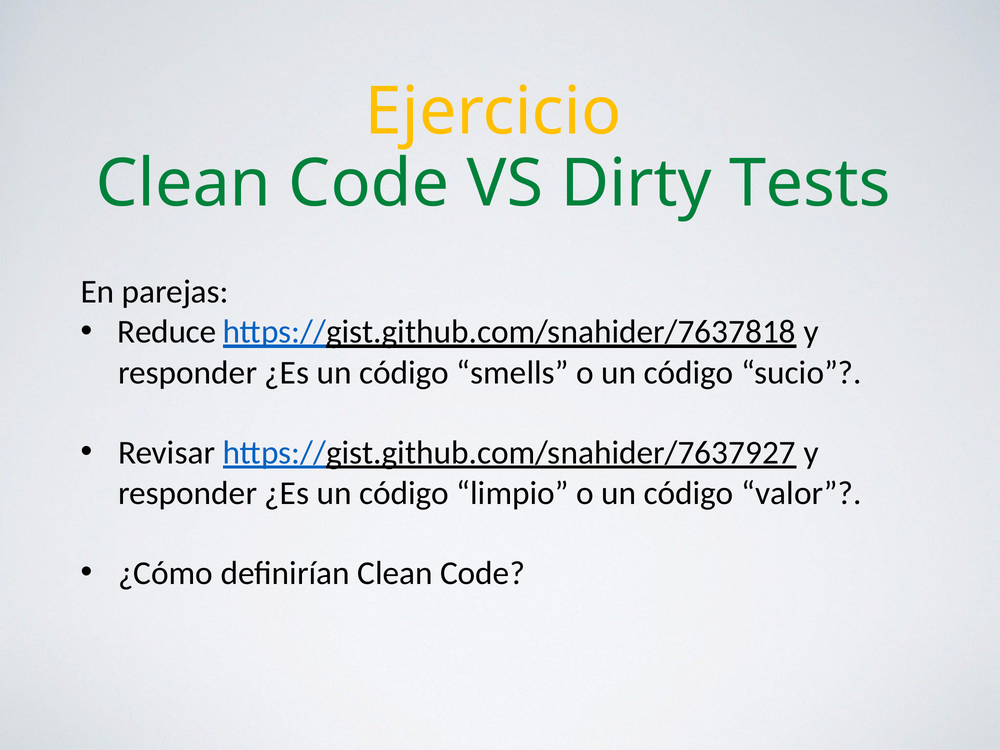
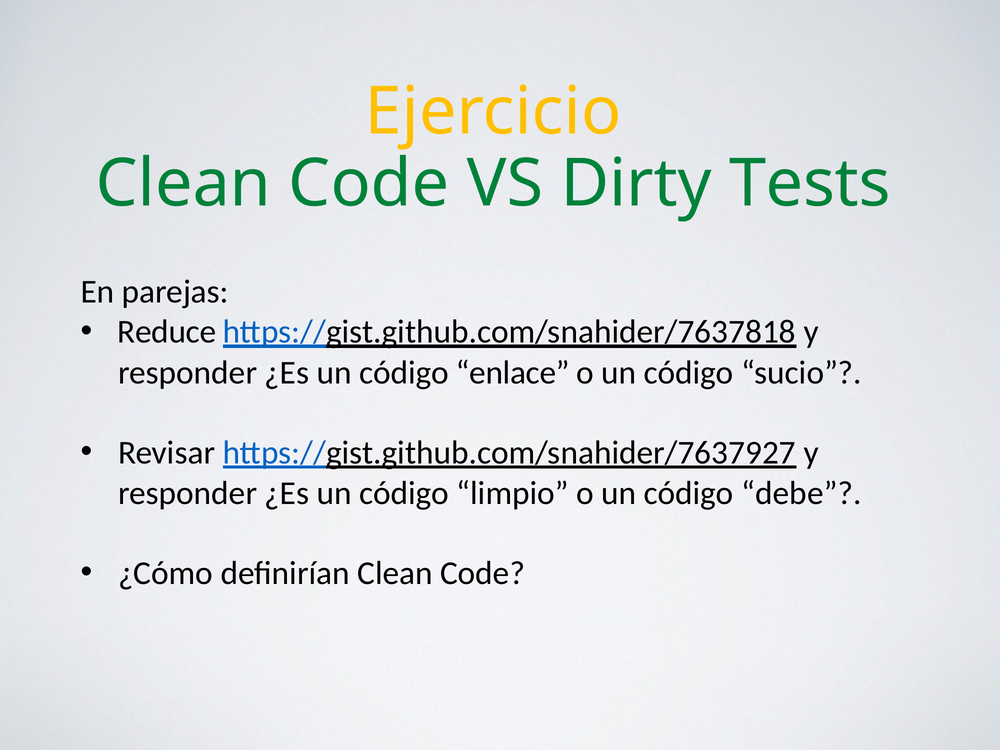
smells: smells -> enlace
valor: valor -> debe
